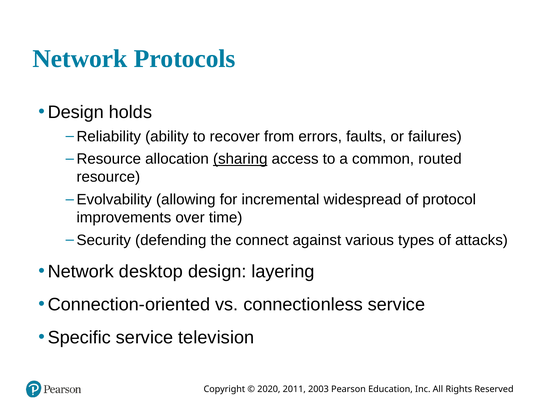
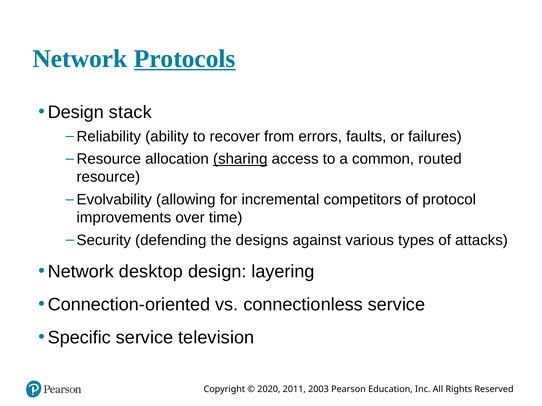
Protocols underline: none -> present
holds: holds -> stack
widespread: widespread -> competitors
connect: connect -> designs
